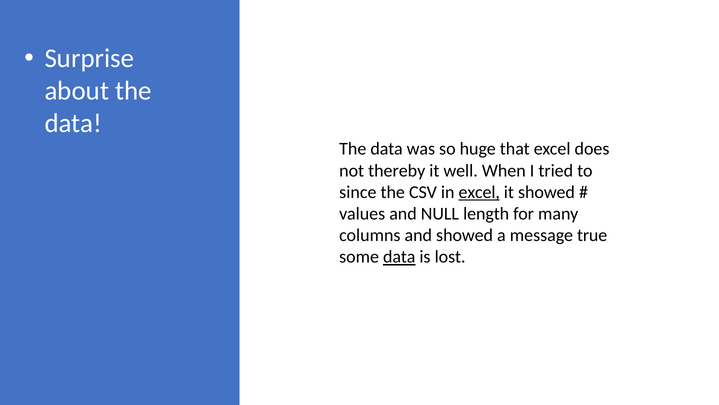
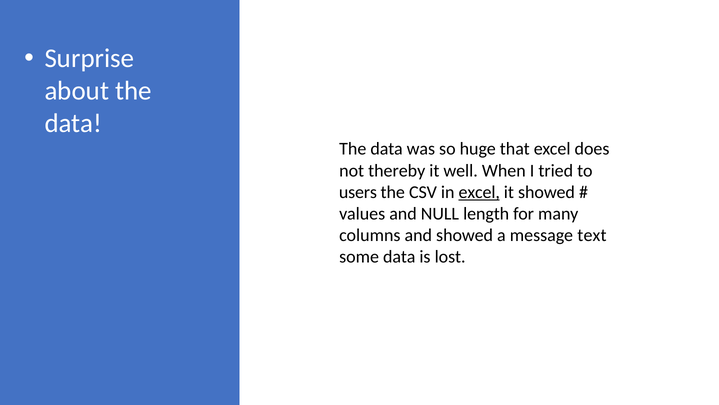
since: since -> users
true: true -> text
data at (399, 257) underline: present -> none
